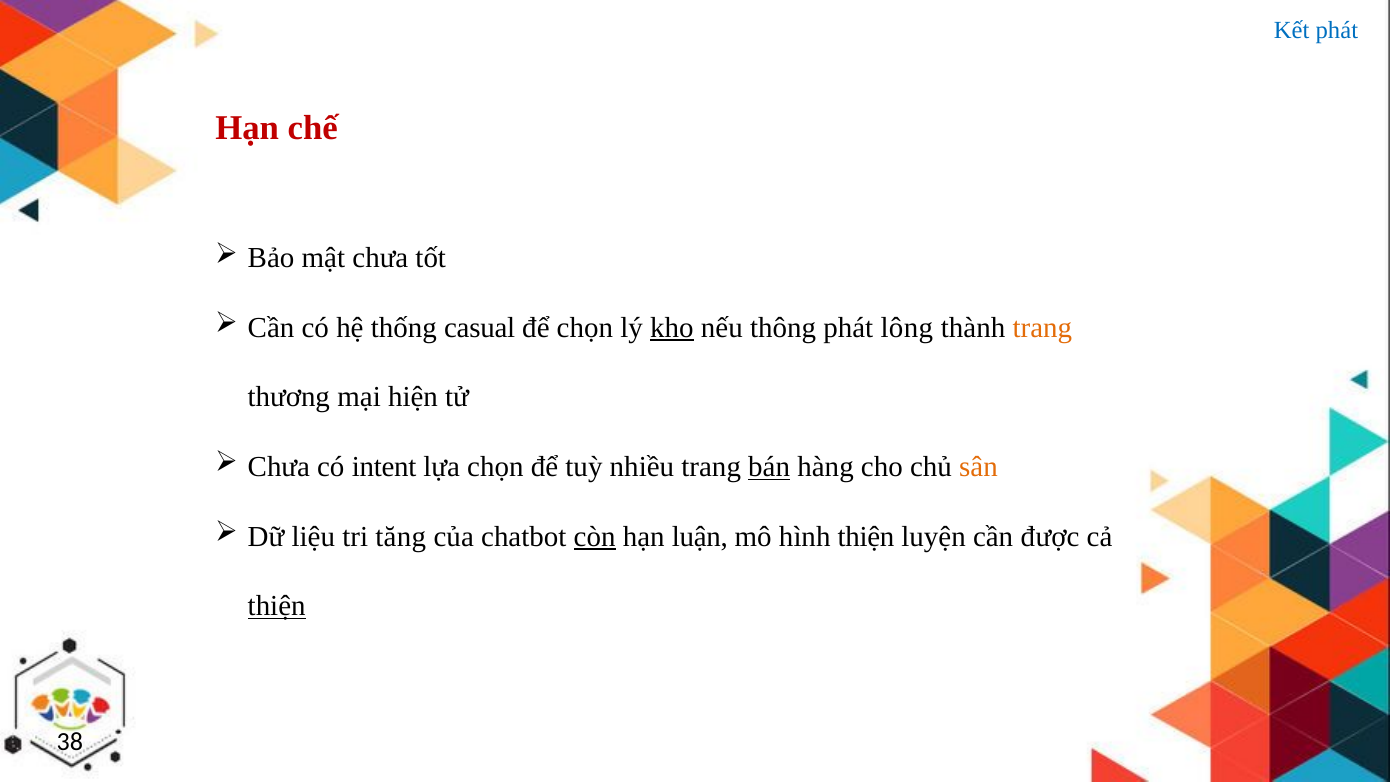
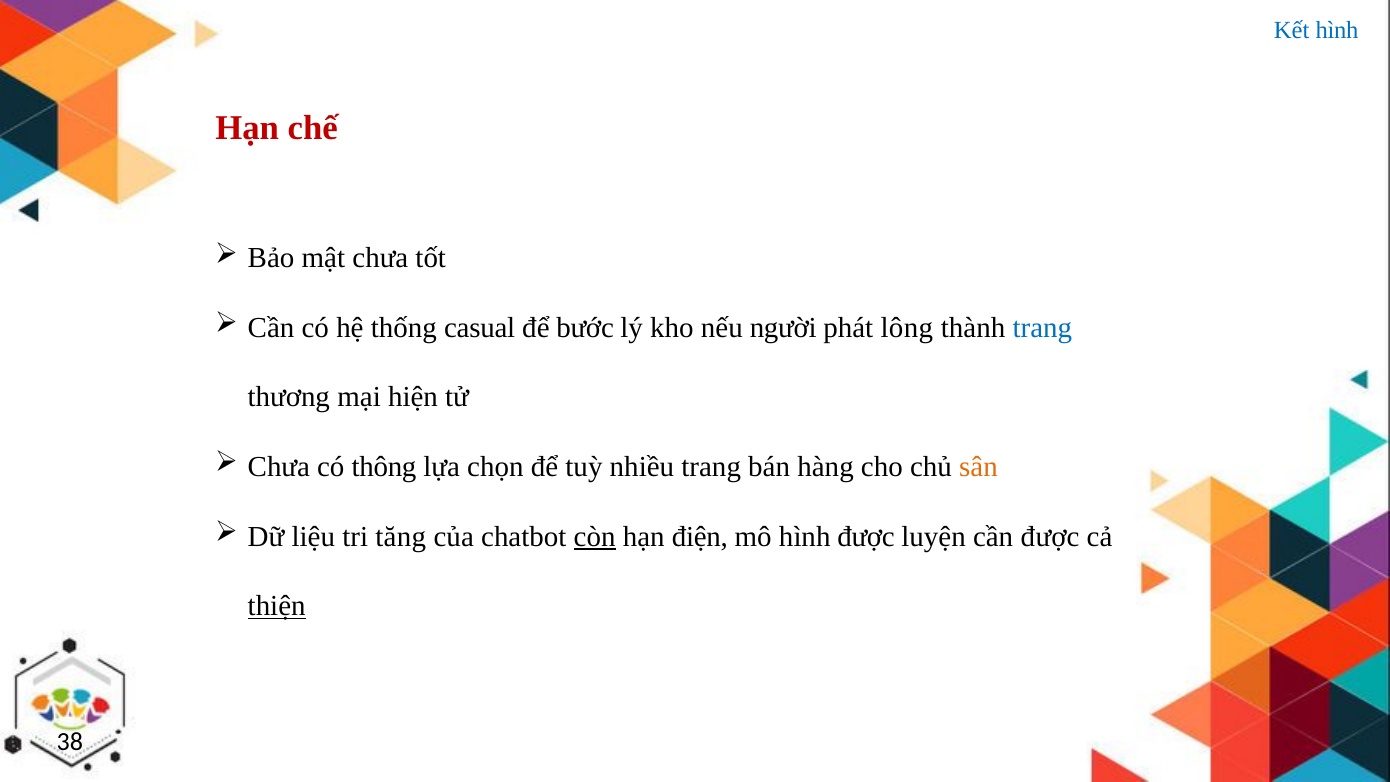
Kết phát: phát -> hình
để chọn: chọn -> bước
kho underline: present -> none
thông: thông -> người
trang at (1042, 328) colour: orange -> blue
intent: intent -> thông
bán underline: present -> none
luận: luận -> điện
hình thiện: thiện -> được
